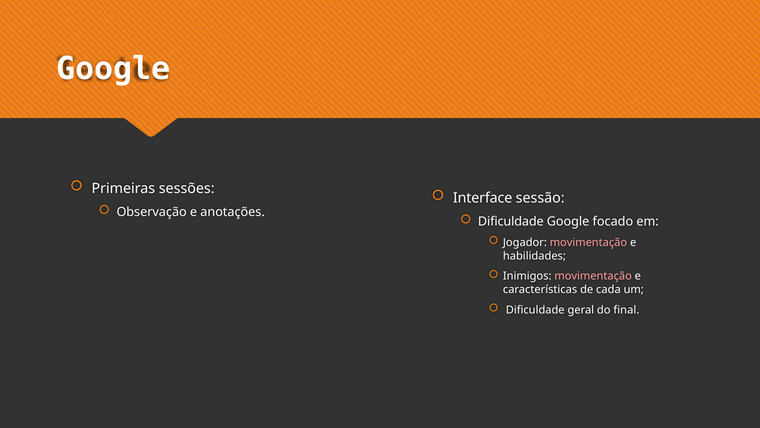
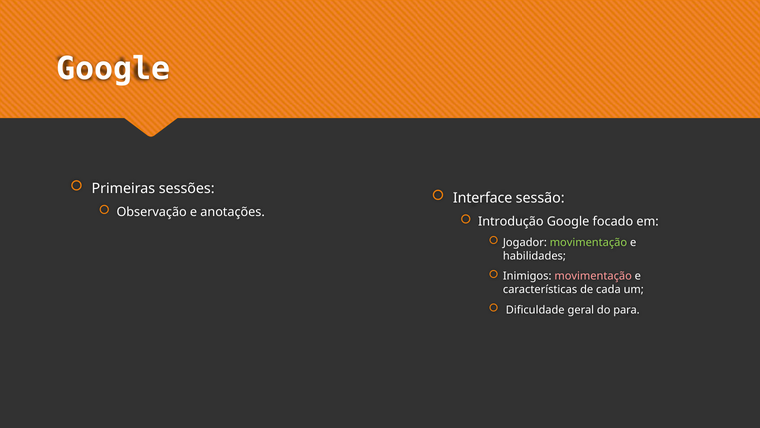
Dificuldade at (511, 221): Dificuldade -> Introdução
movimentação at (588, 242) colour: pink -> light green
final: final -> para
